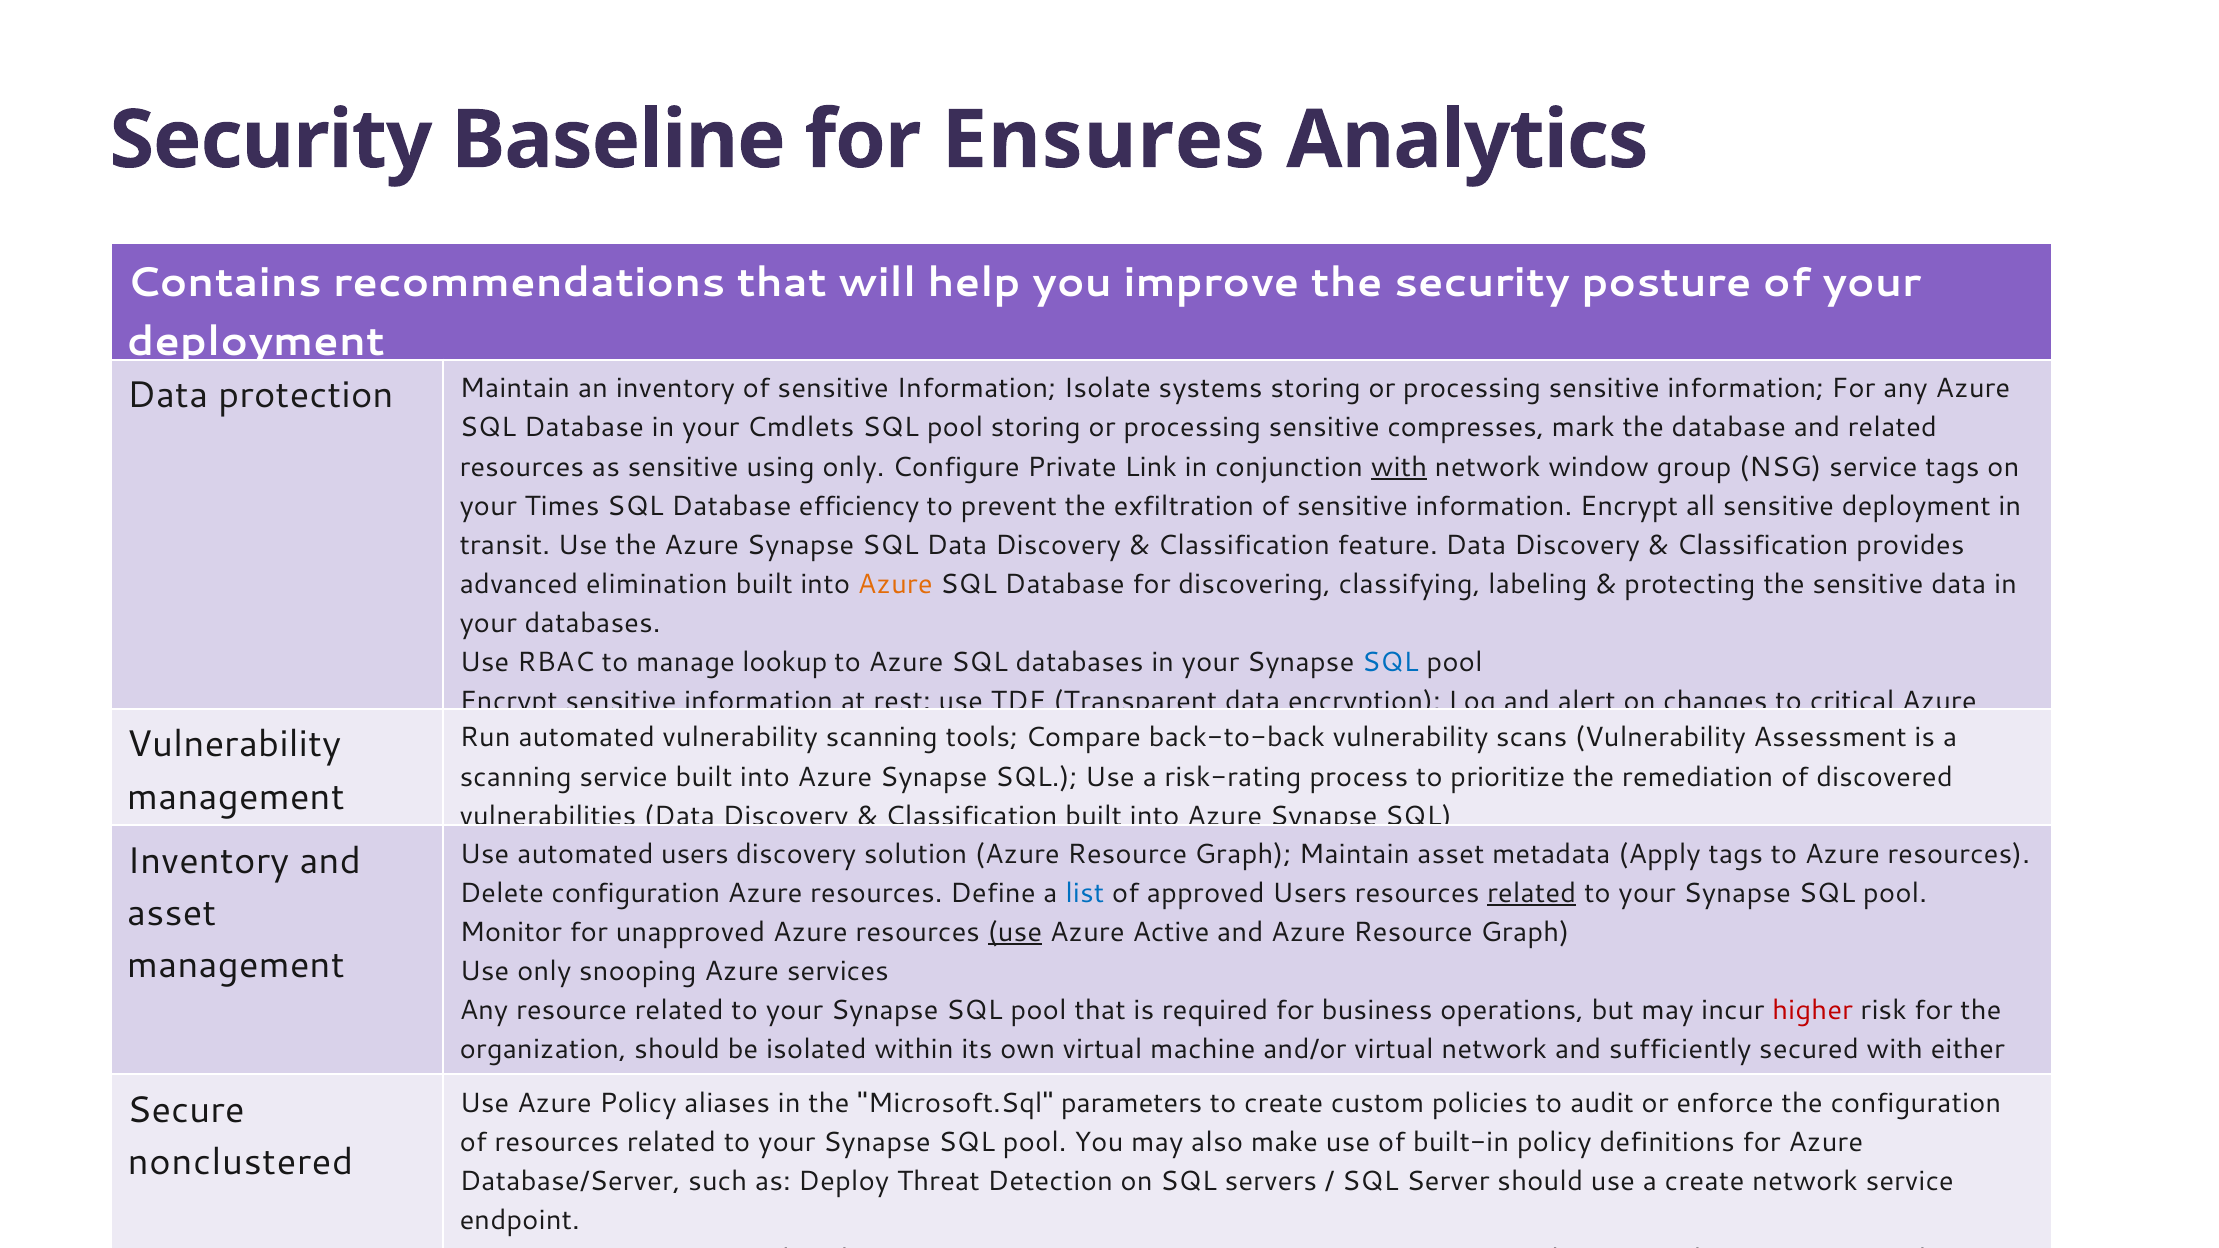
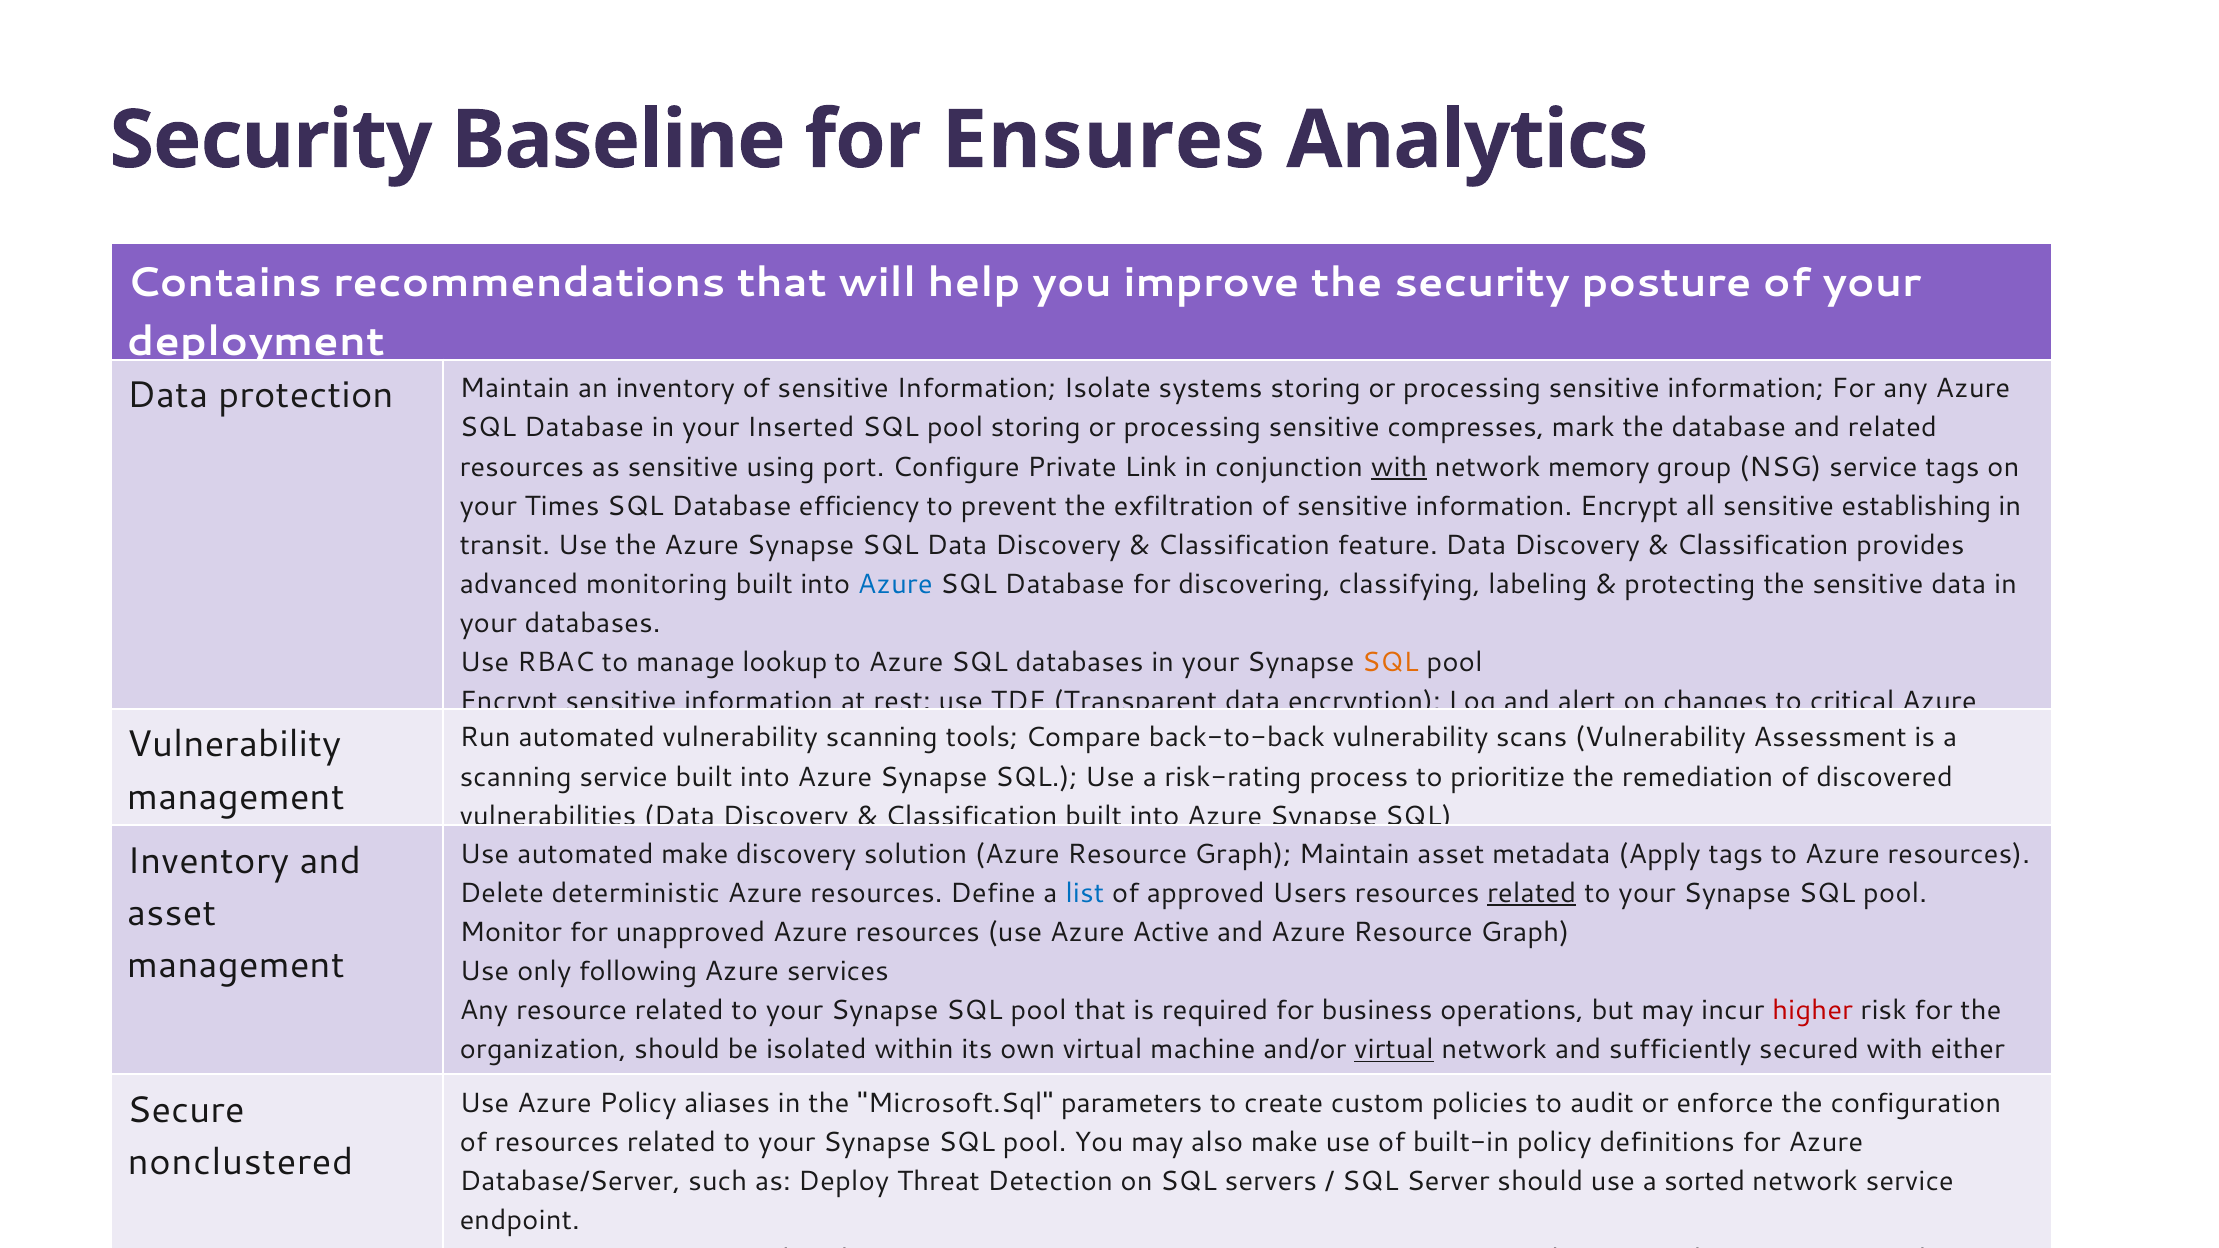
Cmdlets: Cmdlets -> Inserted
using only: only -> port
window: window -> memory
sensitive deployment: deployment -> establishing
advanced elimination: elimination -> monitoring
Azure at (895, 584) colour: orange -> blue
SQL at (1390, 663) colour: blue -> orange
automated users: users -> make
Delete configuration: configuration -> deterministic
use at (1015, 932) underline: present -> none
snooping: snooping -> following
virtual at (1394, 1050) underline: none -> present
a create: create -> sorted
